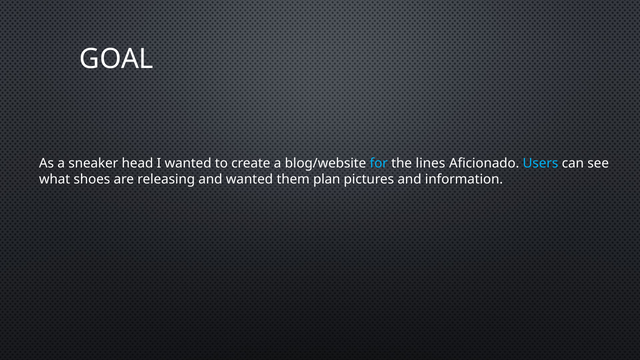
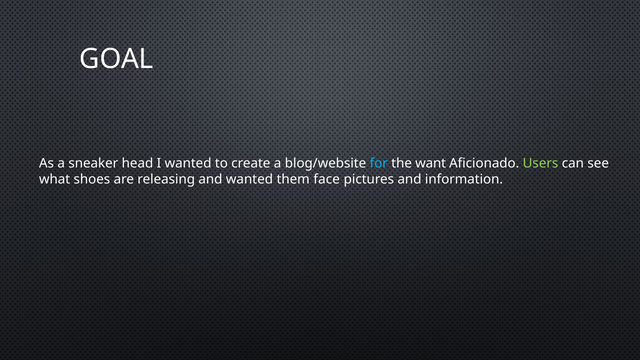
lines: lines -> want
Users colour: light blue -> light green
plan: plan -> face
